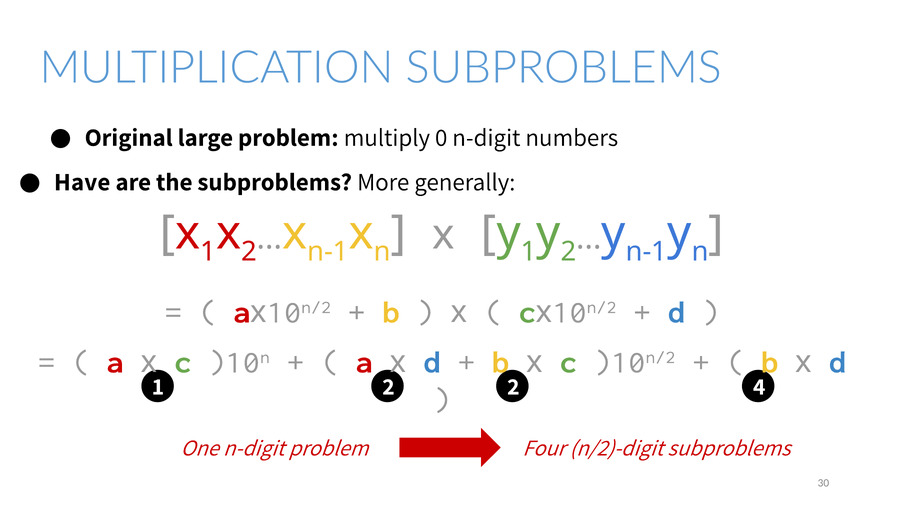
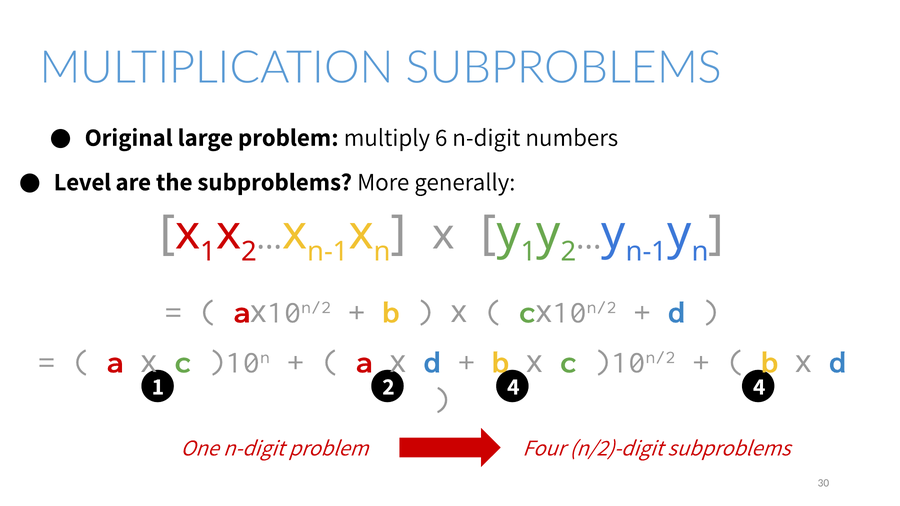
0: 0 -> 6
Have: Have -> Level
2 2: 2 -> 4
